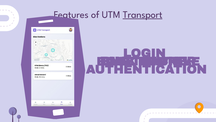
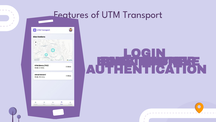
Transport underline: present -> none
